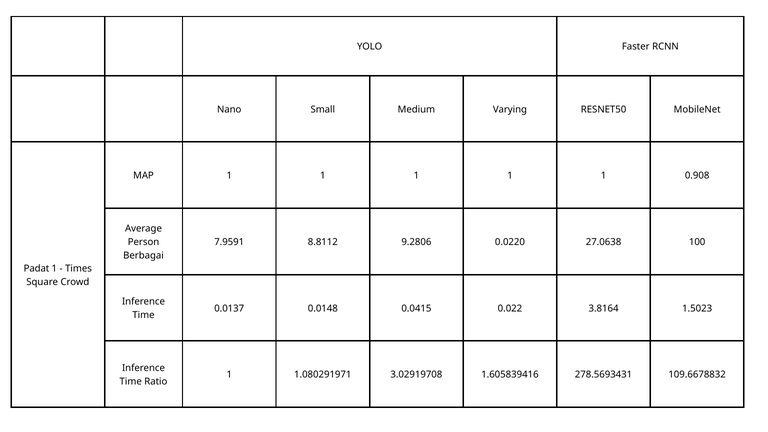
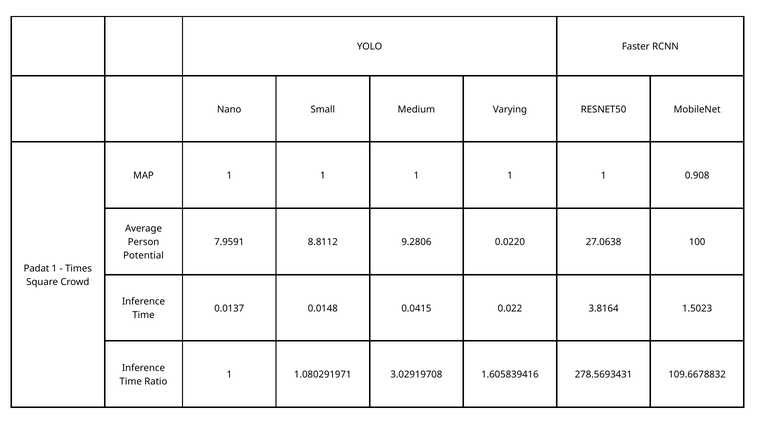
Berbagai: Berbagai -> Potential
